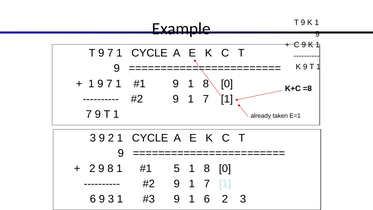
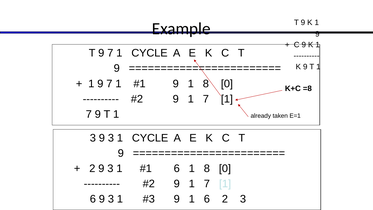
3 9 2: 2 -> 3
2 9 8: 8 -> 3
5 at (177, 168): 5 -> 6
